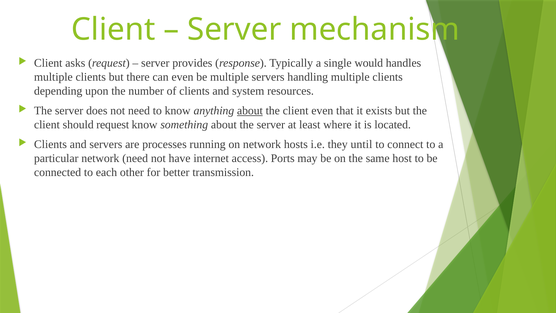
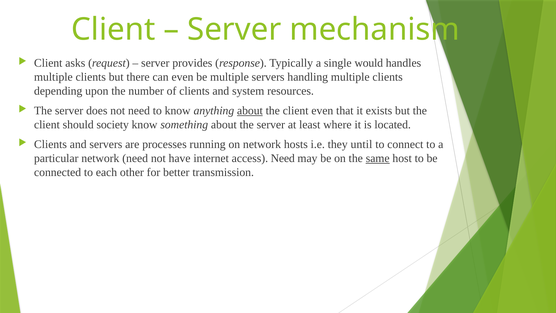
should request: request -> society
access Ports: Ports -> Need
same underline: none -> present
